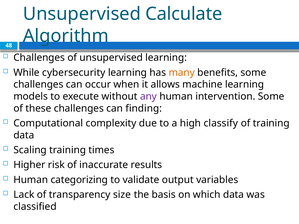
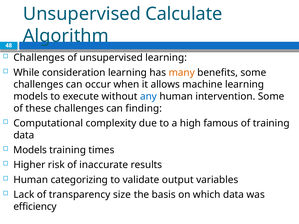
cybersecurity: cybersecurity -> consideration
any colour: purple -> blue
classify: classify -> famous
Scaling at (30, 150): Scaling -> Models
classified: classified -> efficiency
